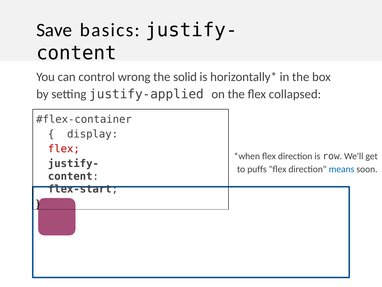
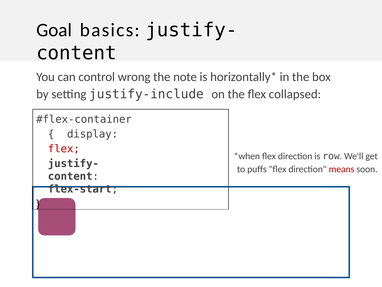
Save: Save -> Goal
solid: solid -> note
justify-applied: justify-applied -> justify-include
means colour: blue -> red
